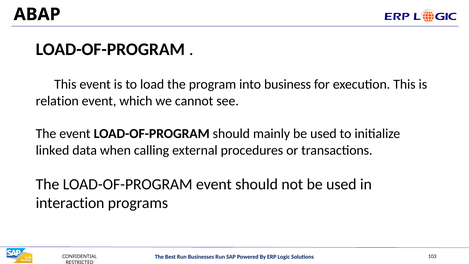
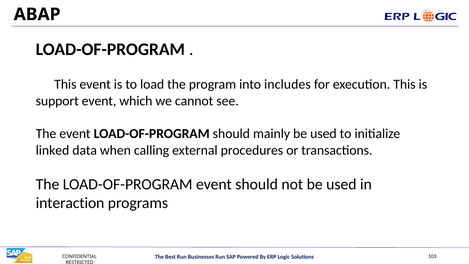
business: business -> includes
relation: relation -> support
